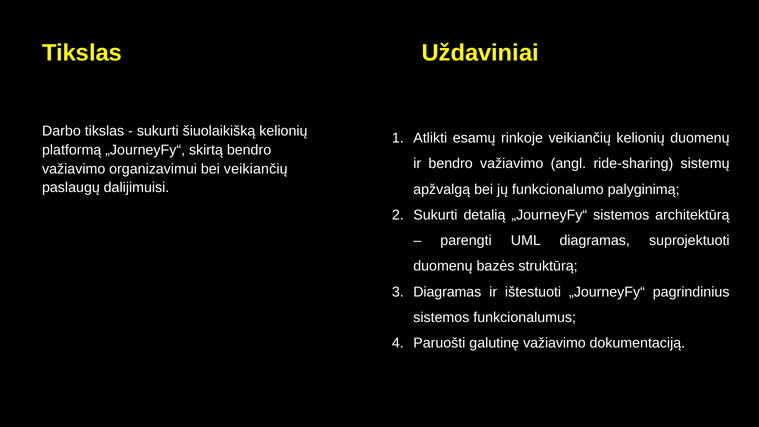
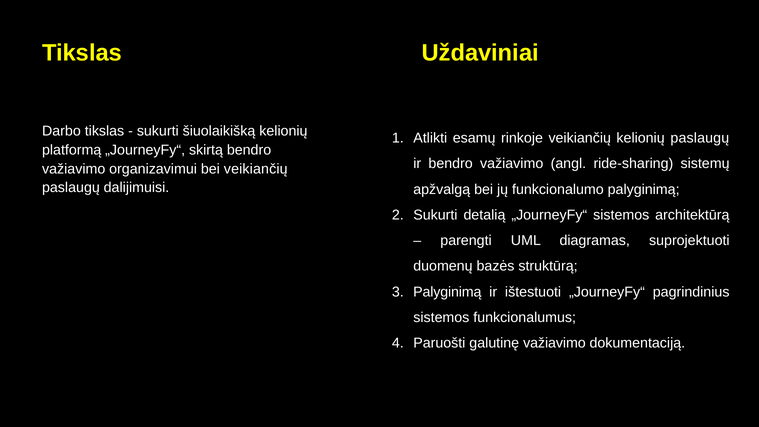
kelionių duomenų: duomenų -> paslaugų
Diagramas at (447, 292): Diagramas -> Palyginimą
